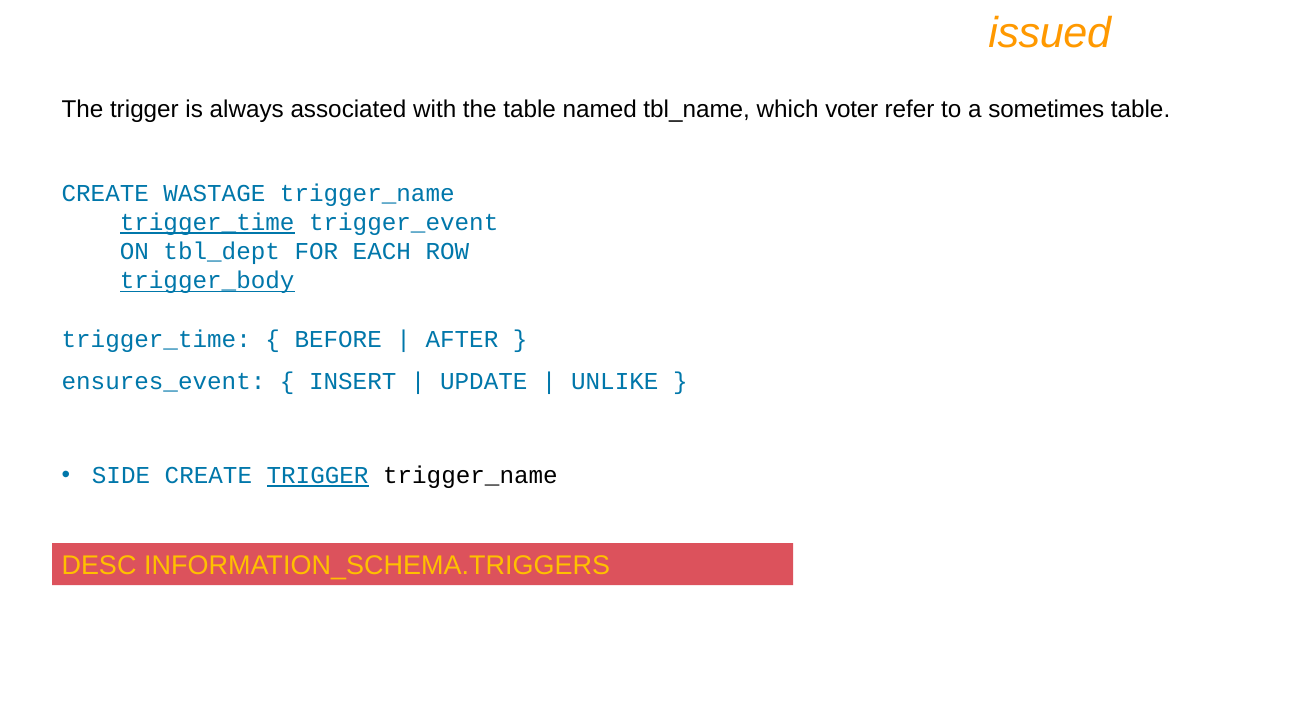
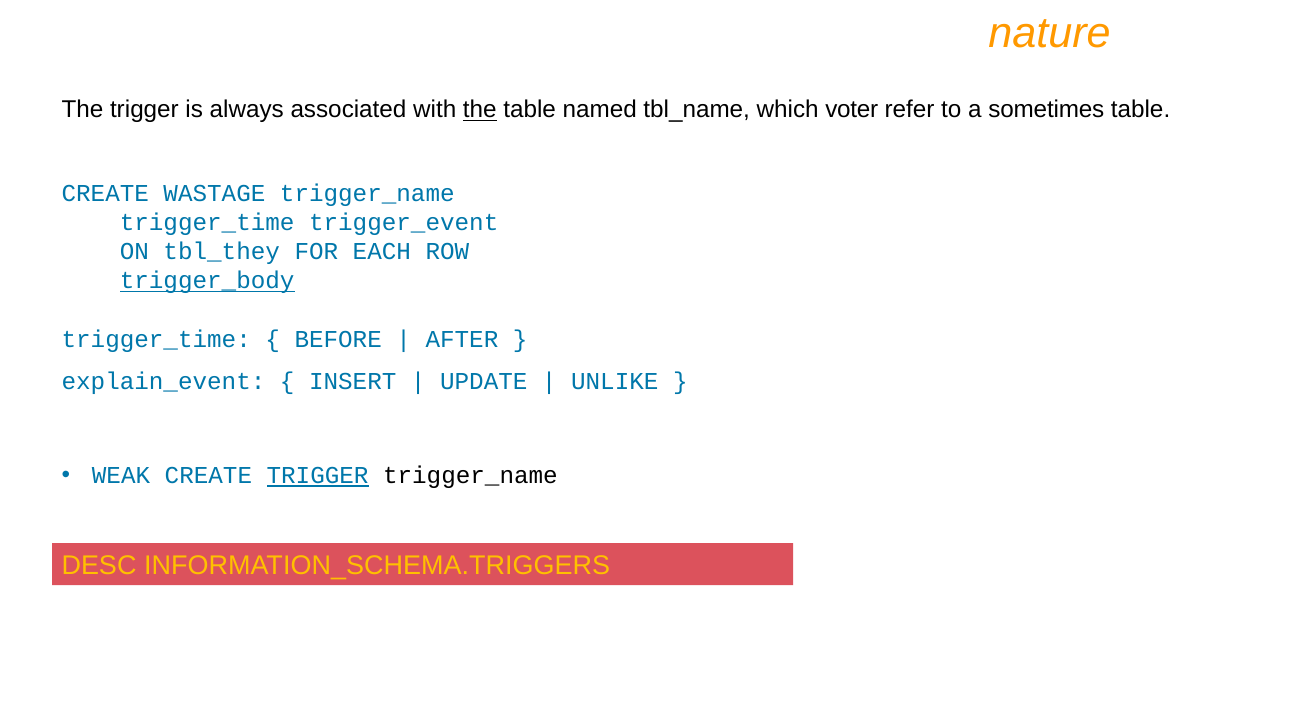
issued: issued -> nature
the at (480, 110) underline: none -> present
trigger_time at (207, 223) underline: present -> none
tbl_dept: tbl_dept -> tbl_they
ensures_event: ensures_event -> explain_event
SIDE: SIDE -> WEAK
